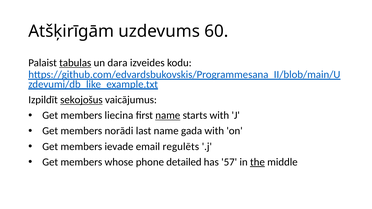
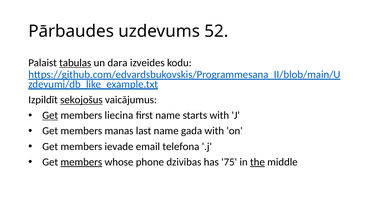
Atšķirīgām: Atšķirīgām -> Pārbaudes
60: 60 -> 52
Get at (50, 115) underline: none -> present
name at (168, 115) underline: present -> none
norādi: norādi -> manas
regulēts: regulēts -> telefona
members at (81, 162) underline: none -> present
detailed: detailed -> dzivibas
57: 57 -> 75
